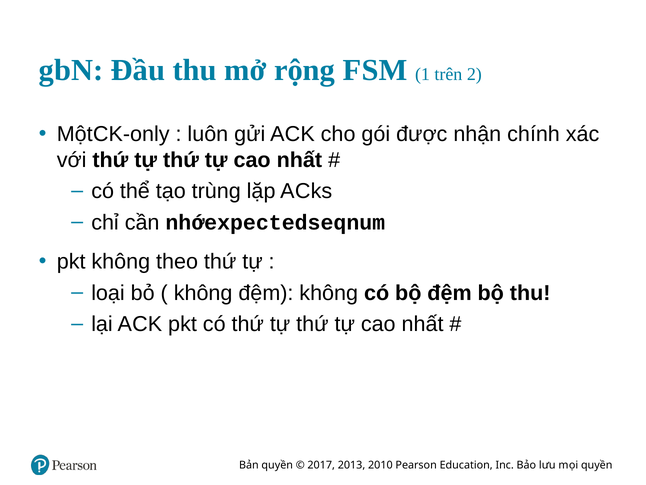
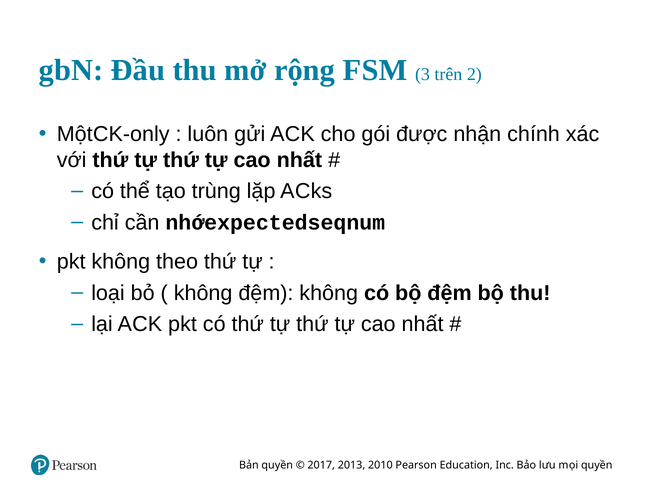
1: 1 -> 3
